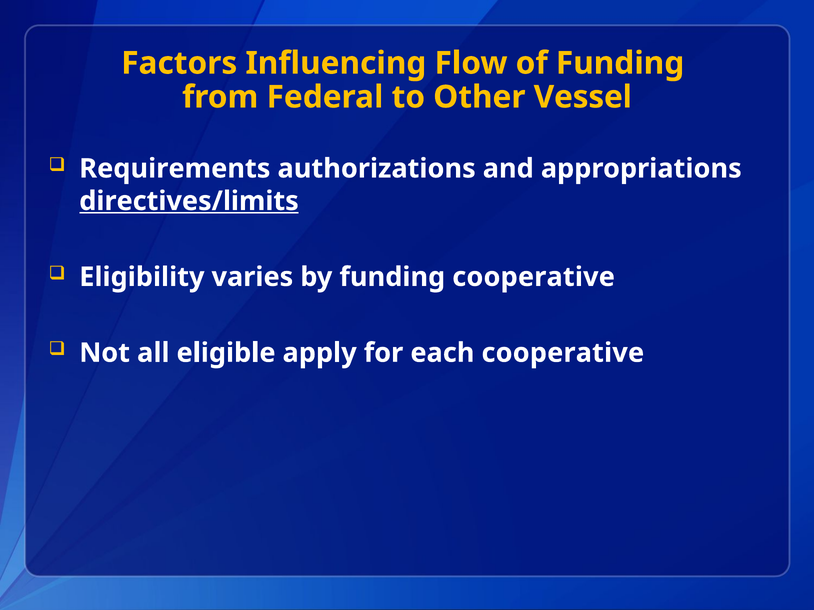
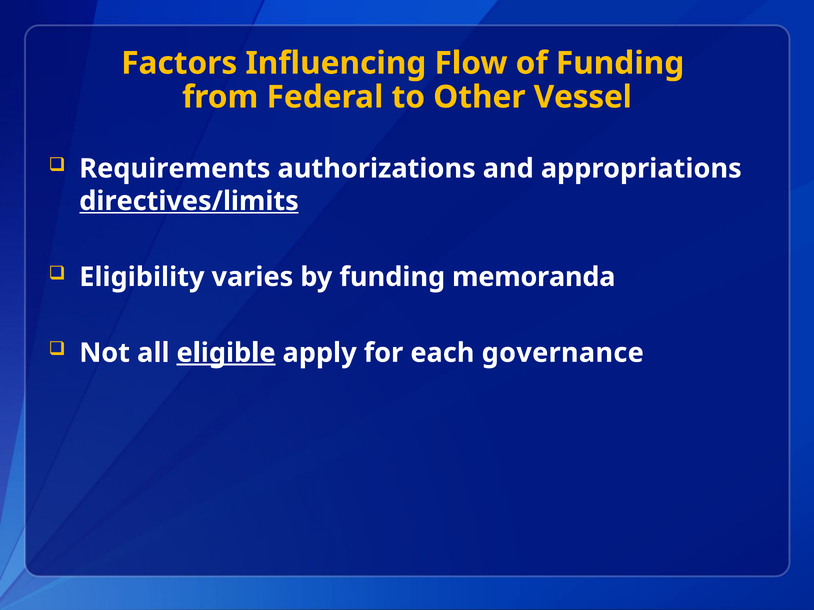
funding cooperative: cooperative -> memoranda
eligible underline: none -> present
each cooperative: cooperative -> governance
